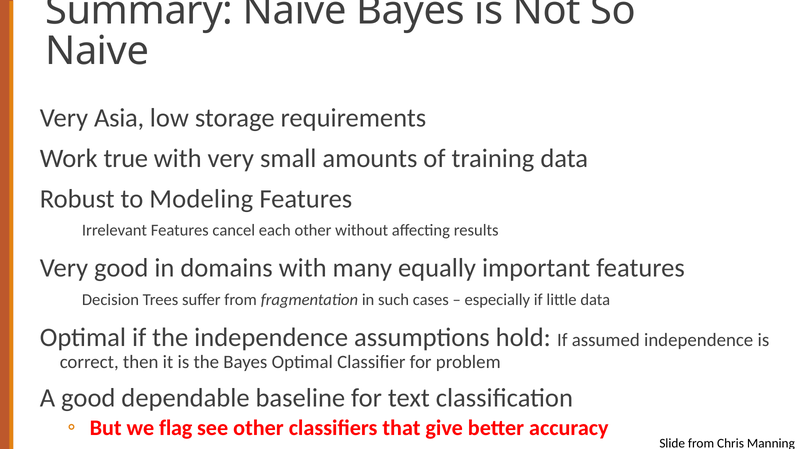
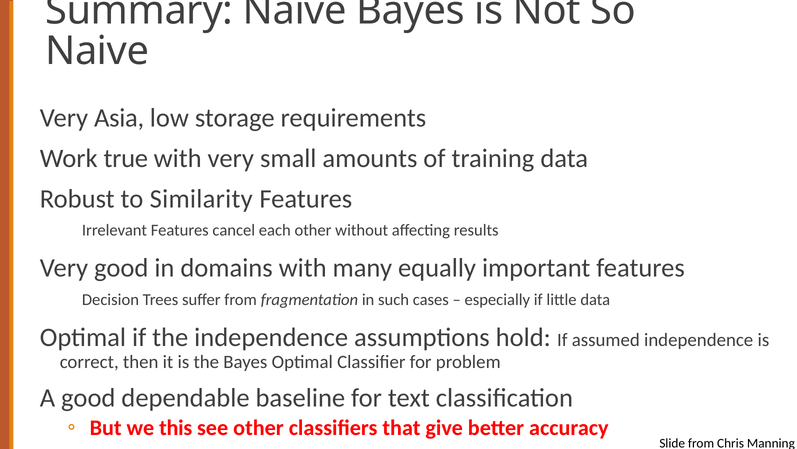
Modeling: Modeling -> Similarity
flag: flag -> this
